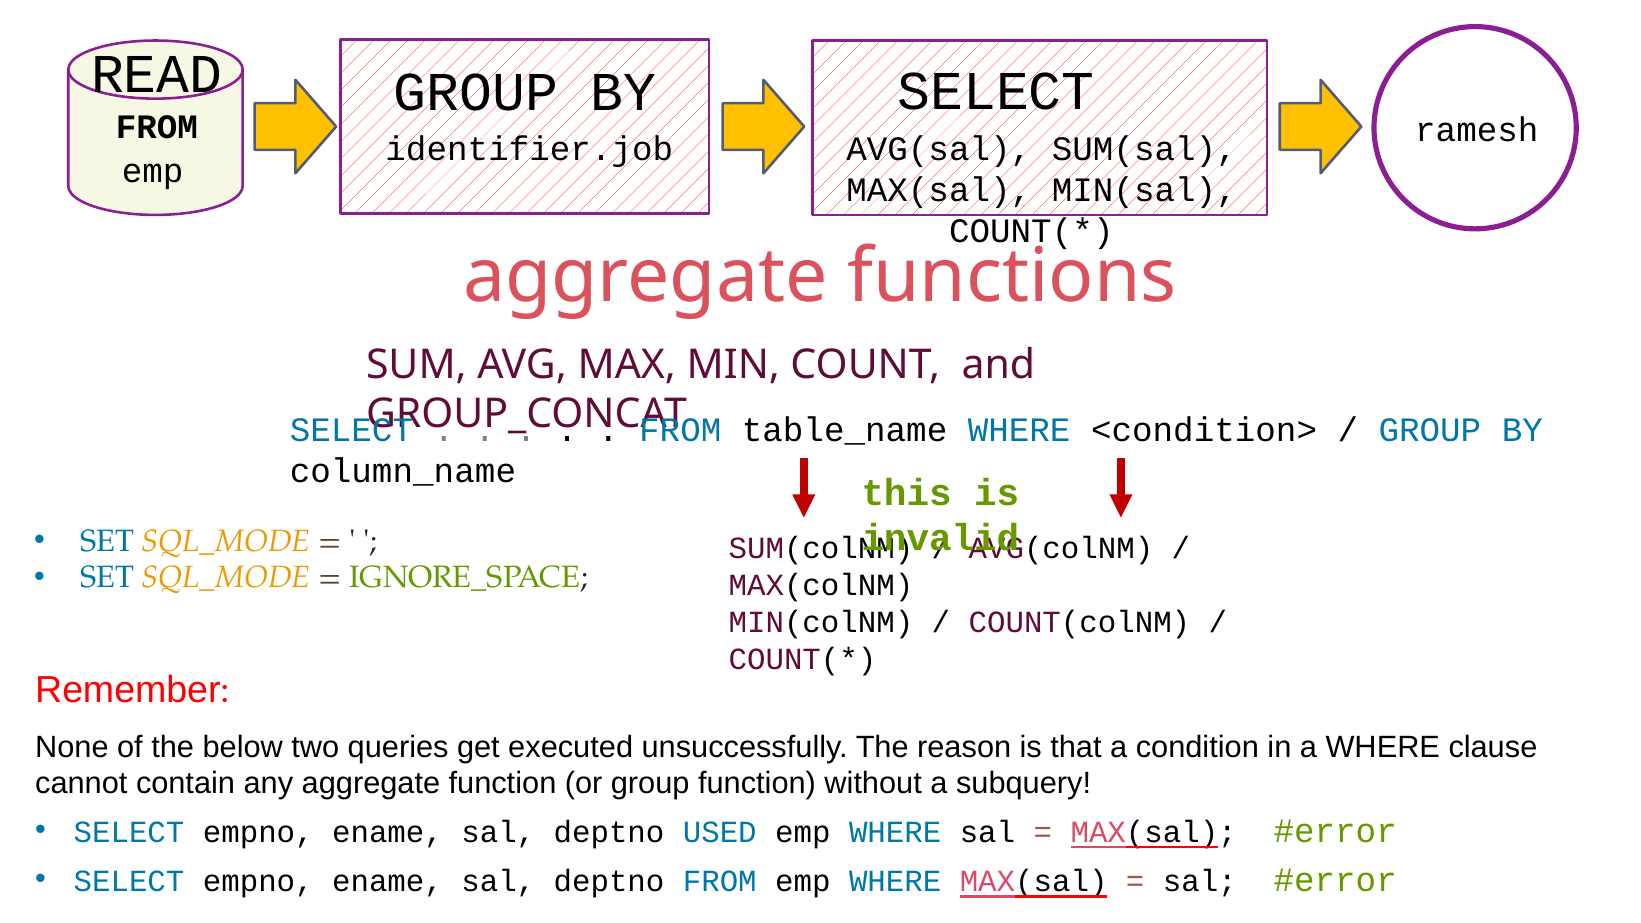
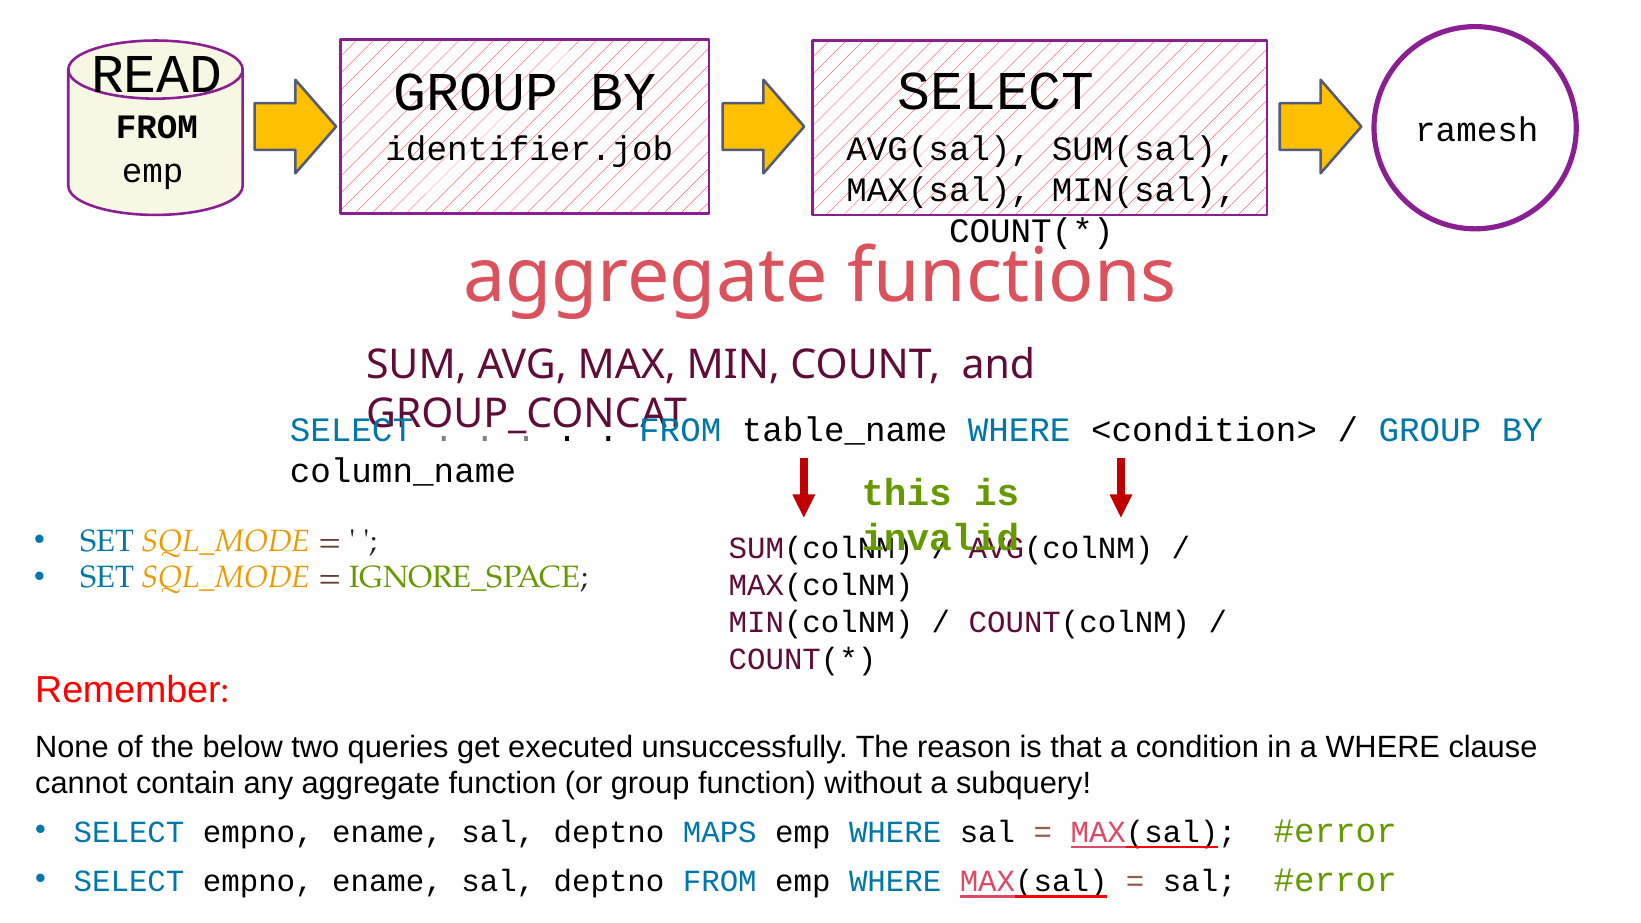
USED: USED -> MAPS
